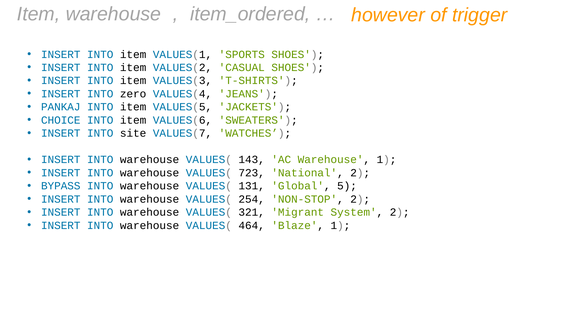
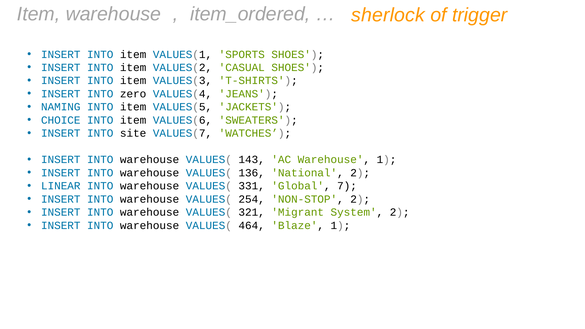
however: however -> sherlock
PANKAJ: PANKAJ -> NAMING
723: 723 -> 136
BYPASS: BYPASS -> LINEAR
131: 131 -> 331
5: 5 -> 7
